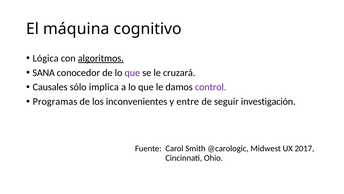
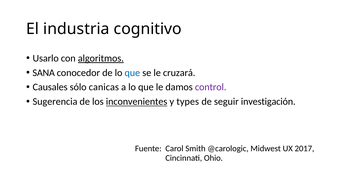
máquina: máquina -> industria
Lógica: Lógica -> Usarlo
que at (132, 73) colour: purple -> blue
implica: implica -> canicas
Programas: Programas -> Sugerencia
inconvenientes underline: none -> present
entre: entre -> types
